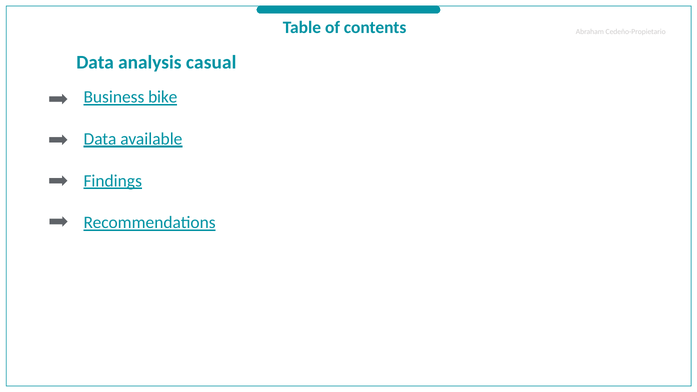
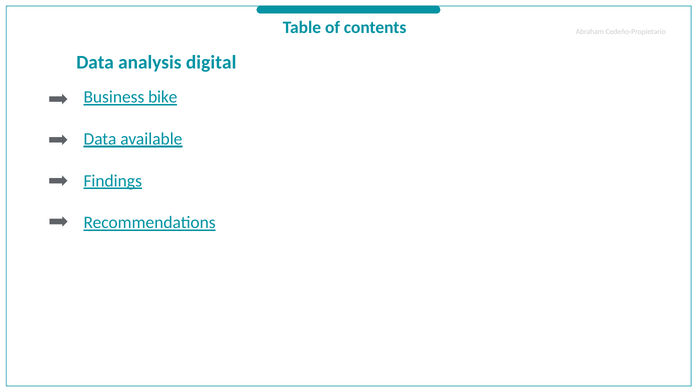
casual: casual -> digital
